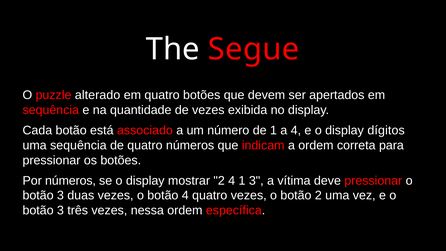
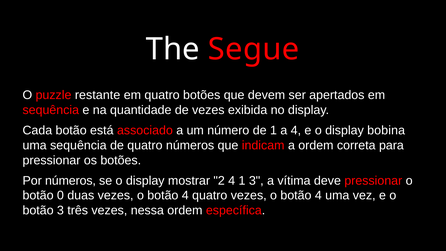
alterado: alterado -> restante
dígitos: dígitos -> bobina
3 at (60, 195): 3 -> 0
2 at (318, 195): 2 -> 4
